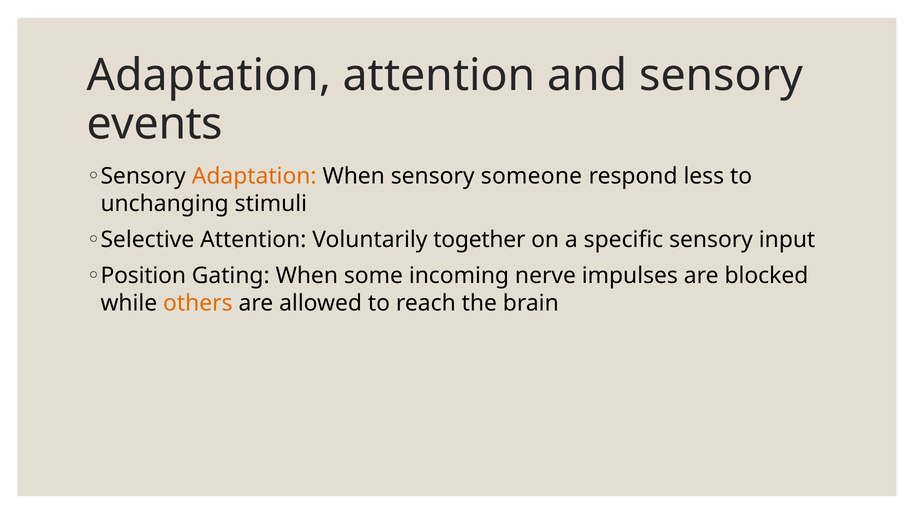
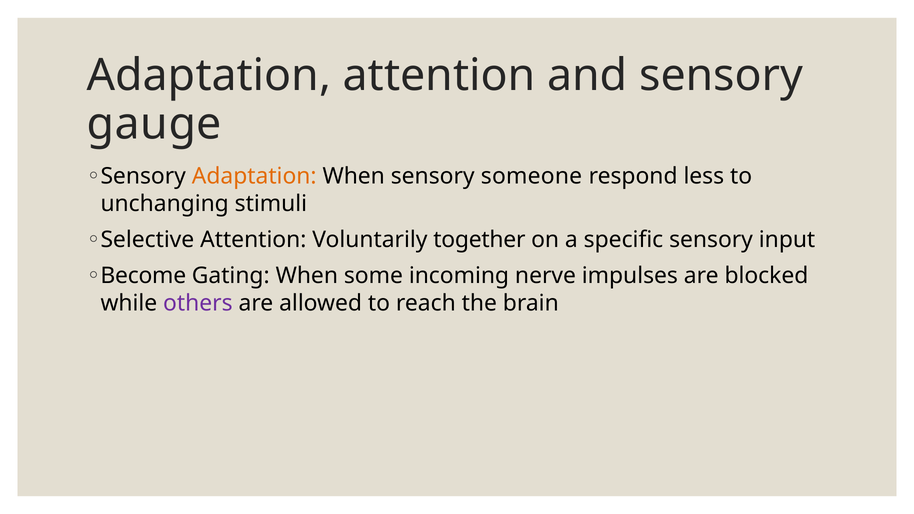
events: events -> gauge
Position: Position -> Become
others colour: orange -> purple
